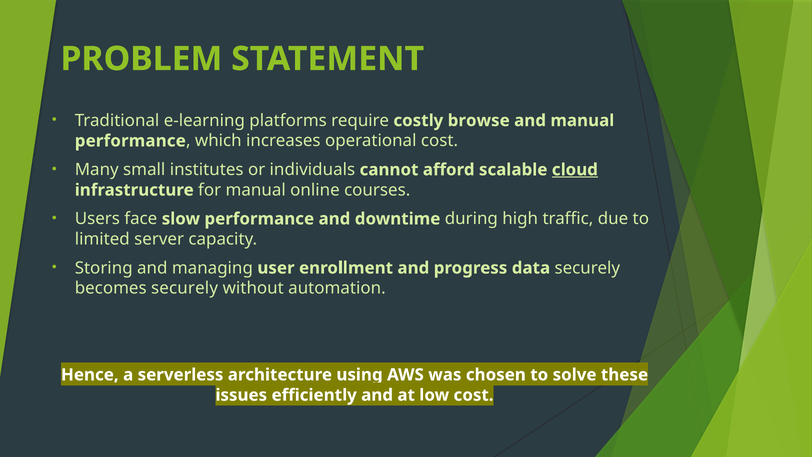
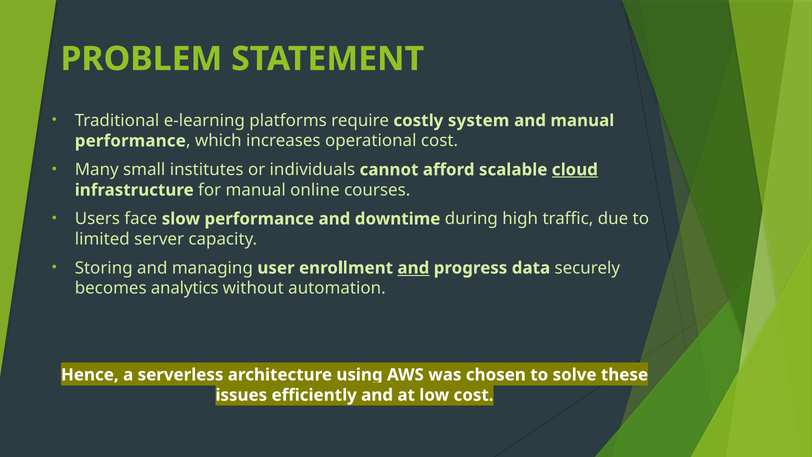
browse: browse -> system
and at (413, 268) underline: none -> present
becomes securely: securely -> analytics
